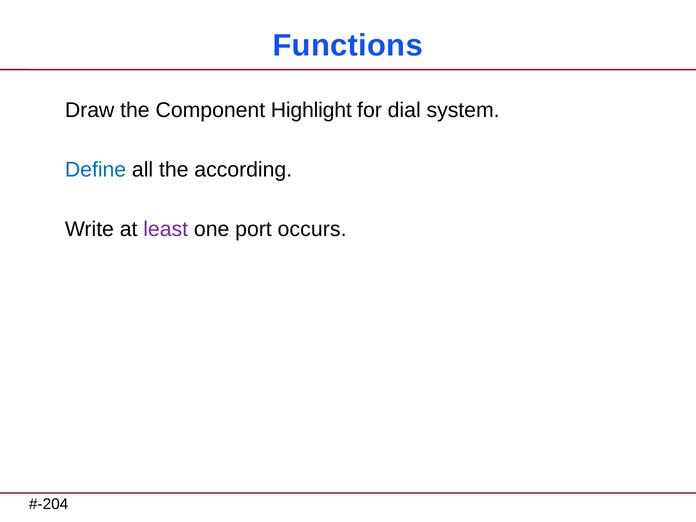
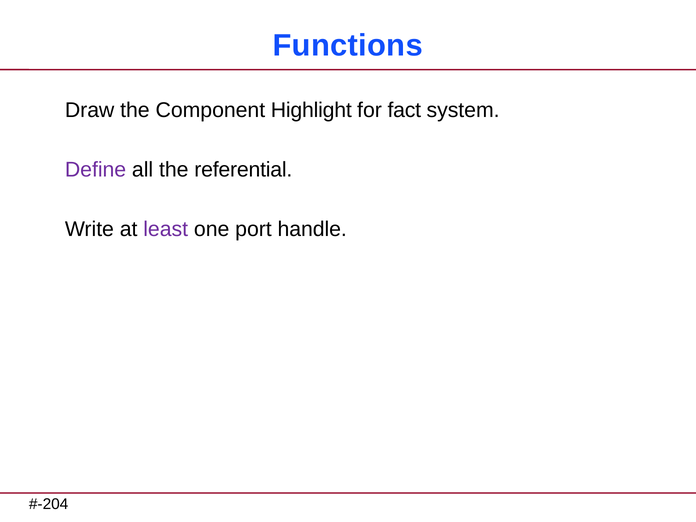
dial: dial -> fact
Define colour: blue -> purple
according: according -> referential
occurs: occurs -> handle
